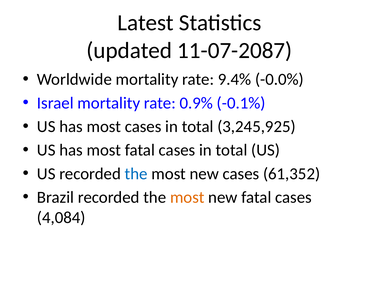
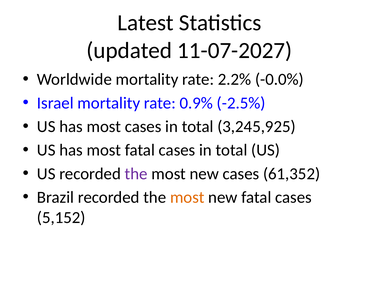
11-07-2087: 11-07-2087 -> 11-07-2027
9.4%: 9.4% -> 2.2%
-0.1%: -0.1% -> -2.5%
the at (136, 174) colour: blue -> purple
4,084: 4,084 -> 5,152
